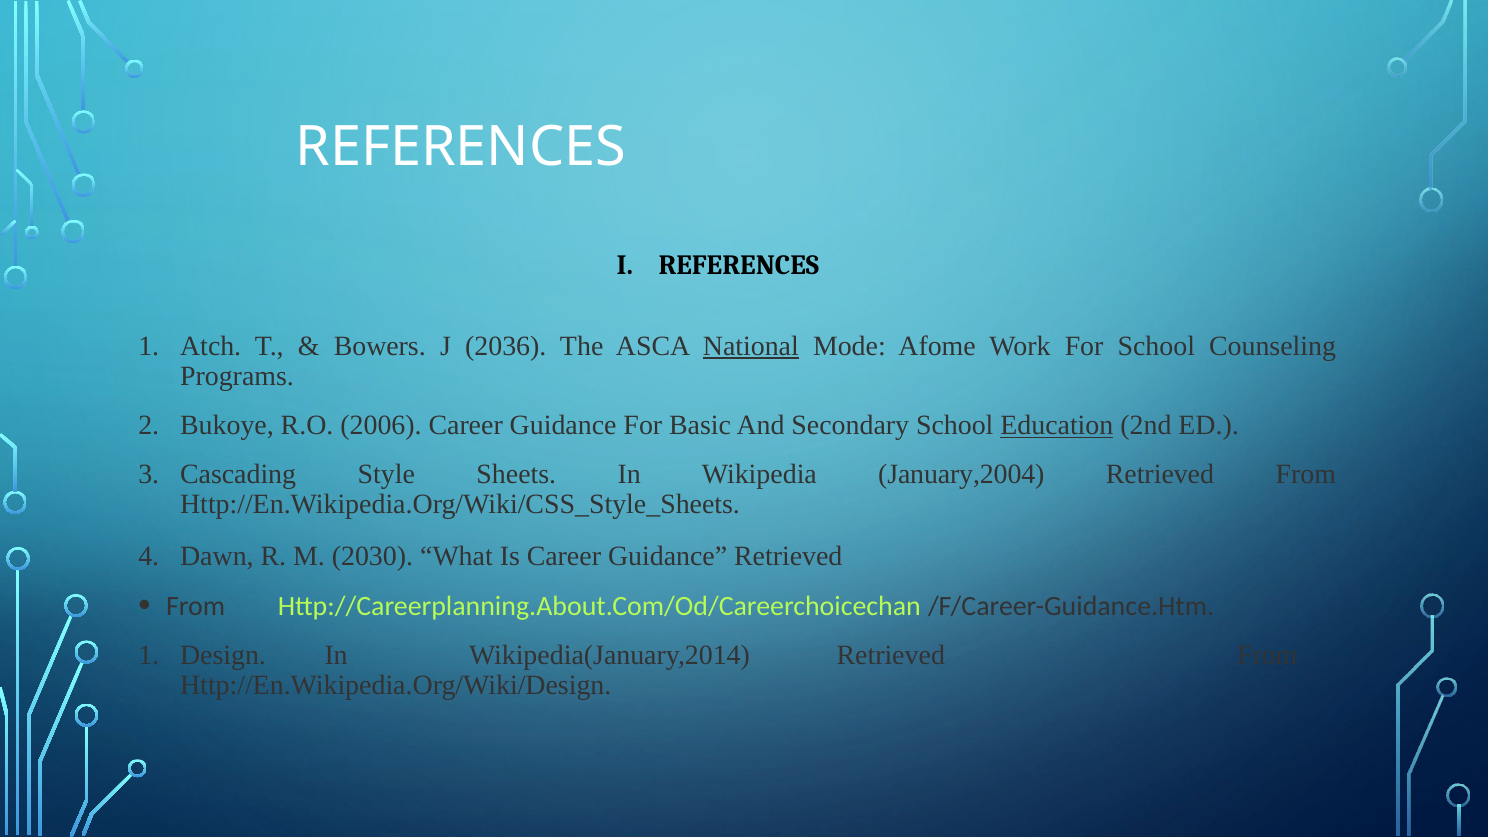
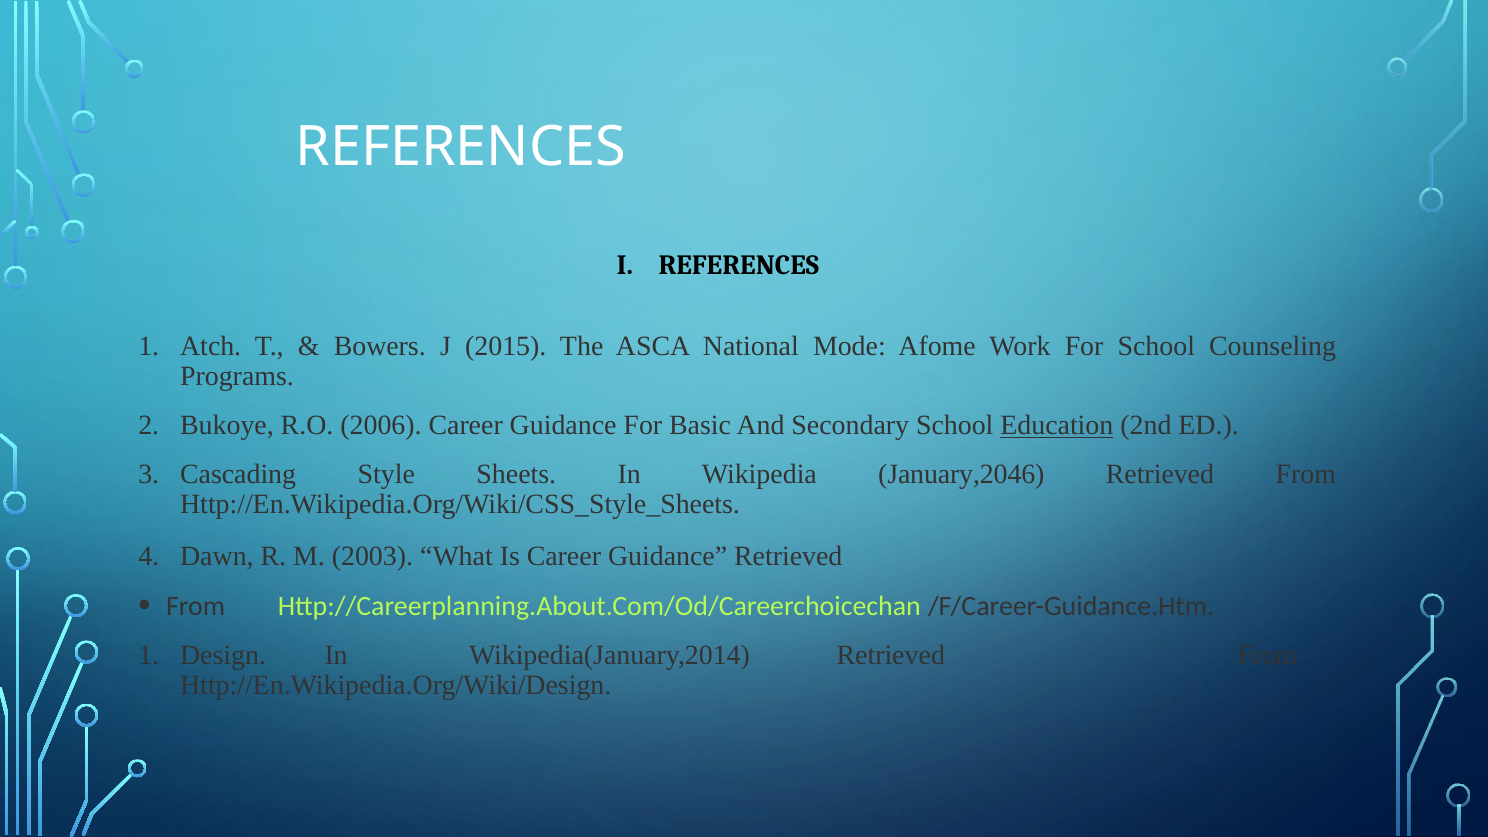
2036: 2036 -> 2015
National underline: present -> none
January,2004: January,2004 -> January,2046
2030: 2030 -> 2003
